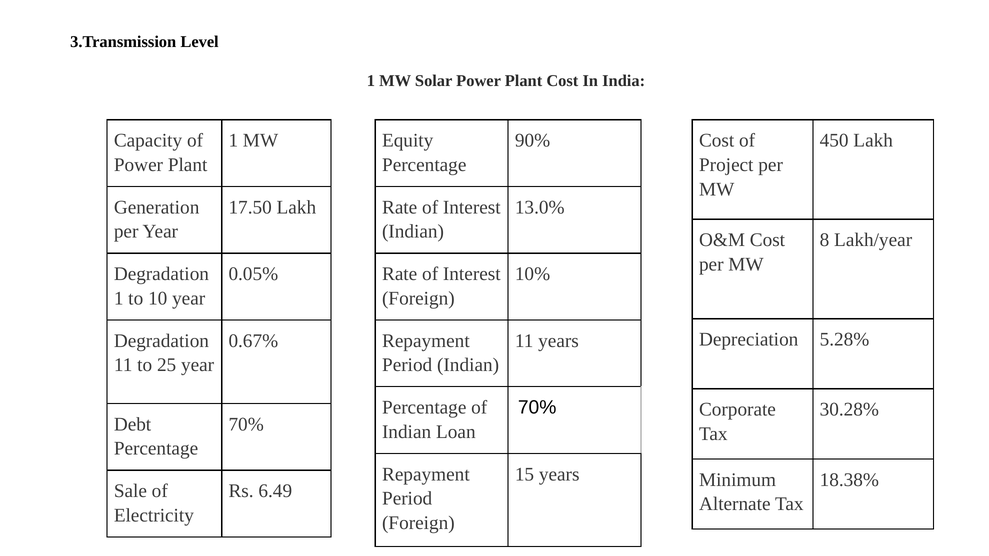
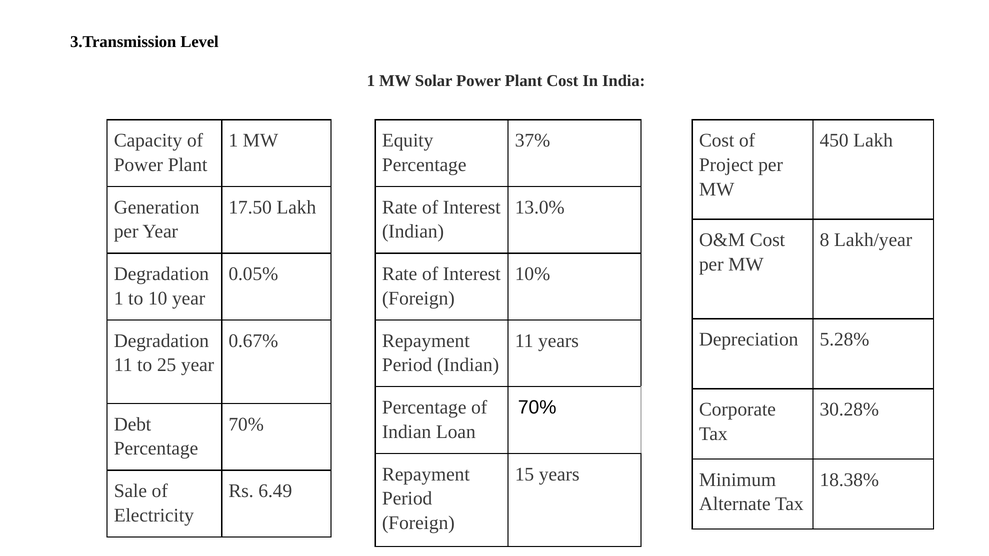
90%: 90% -> 37%
